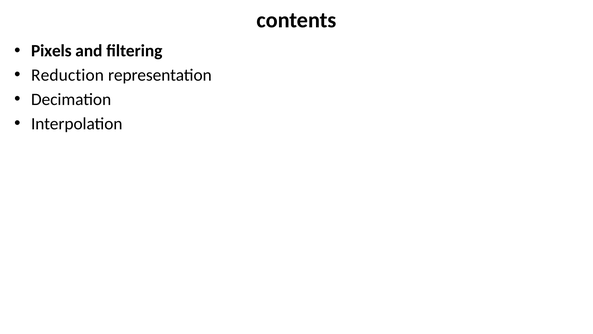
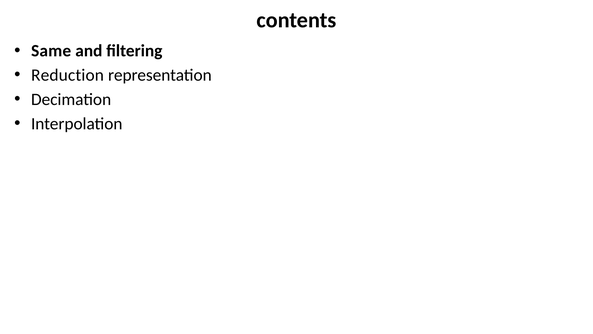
Pixels: Pixels -> Same
